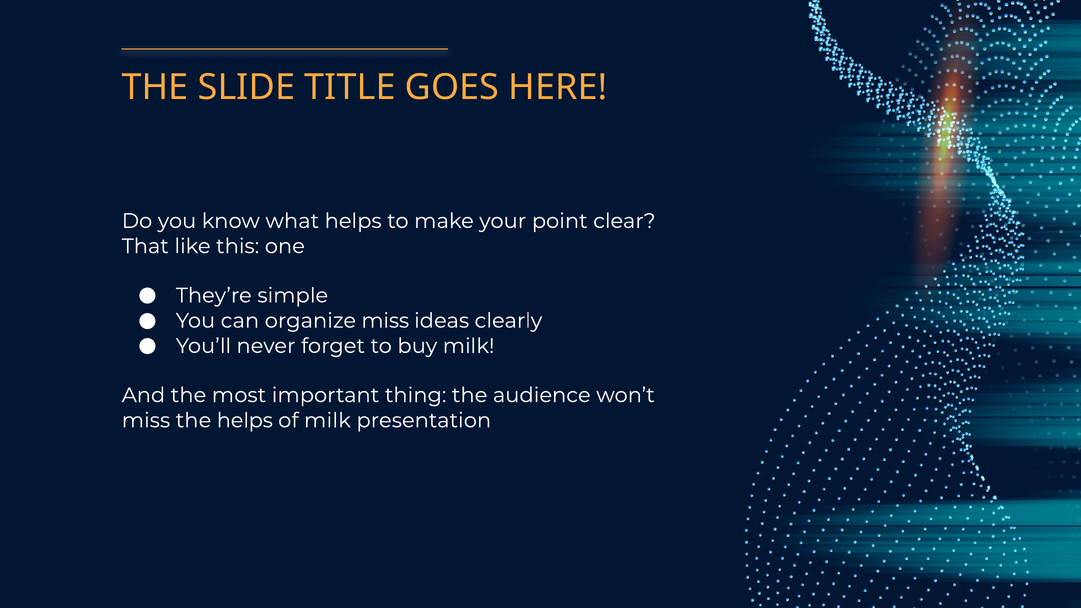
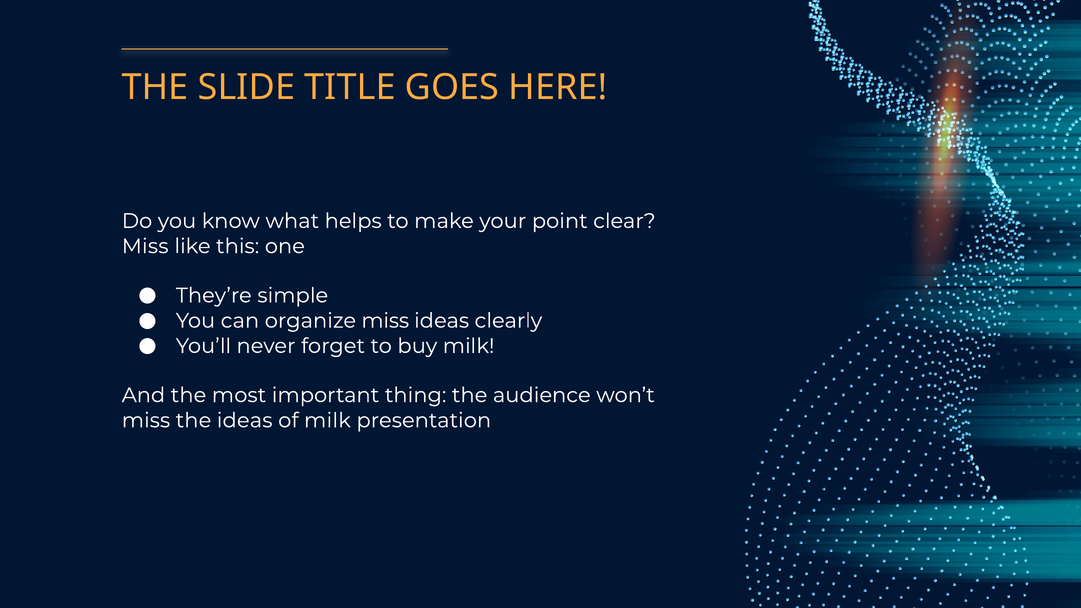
That at (145, 246): That -> Miss
the helps: helps -> ideas
